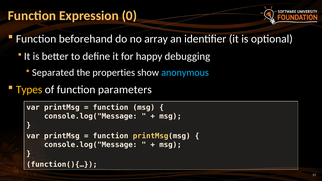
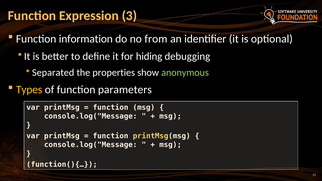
0: 0 -> 3
beforehand: beforehand -> information
array: array -> from
happy: happy -> hiding
anonymous colour: light blue -> light green
